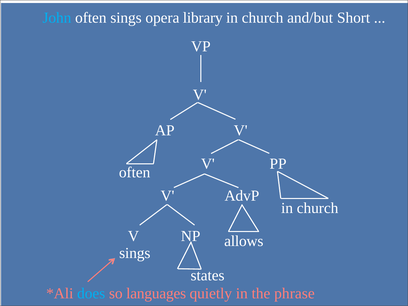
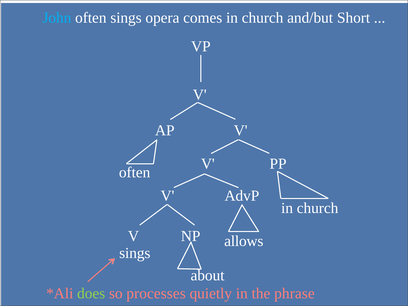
library: library -> comes
states: states -> about
does colour: light blue -> light green
languages: languages -> processes
